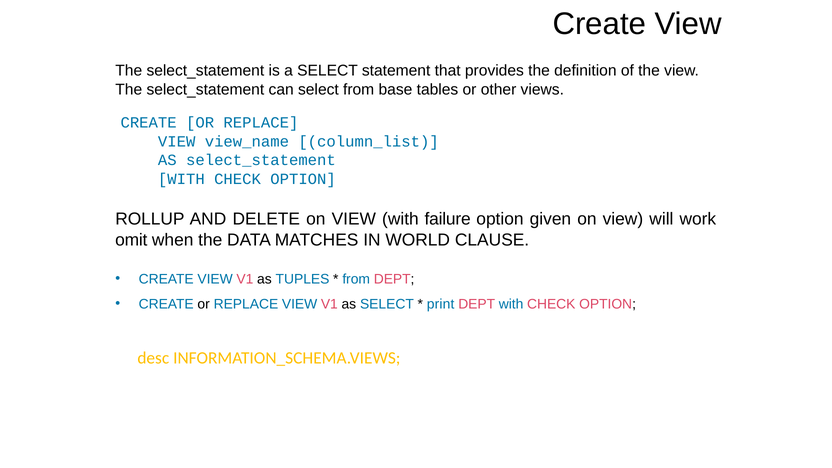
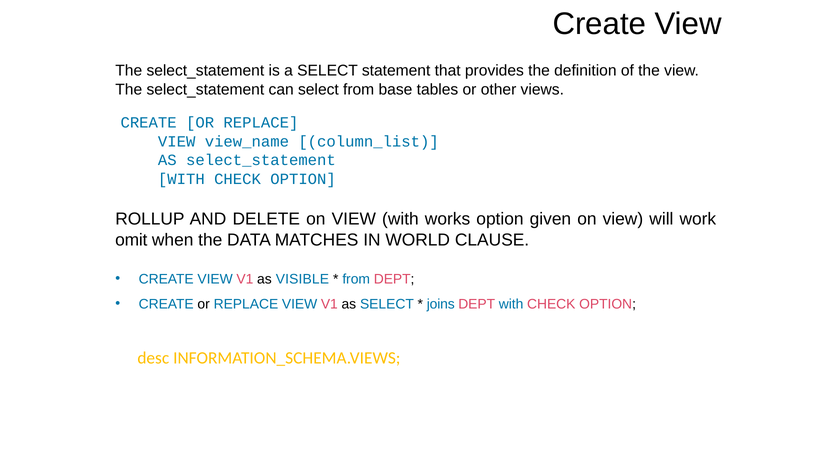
failure: failure -> works
TUPLES: TUPLES -> VISIBLE
print: print -> joins
